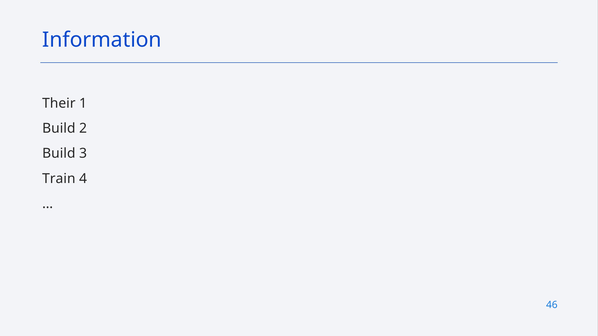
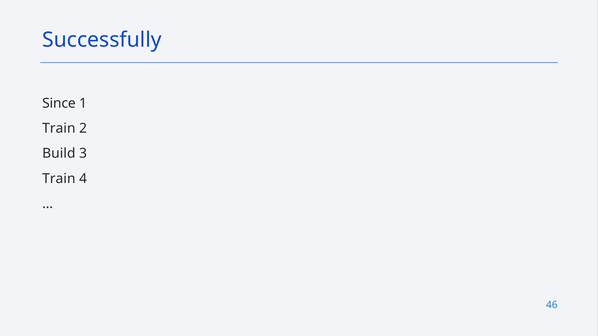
Information: Information -> Successfully
Their: Their -> Since
Build at (59, 128): Build -> Train
